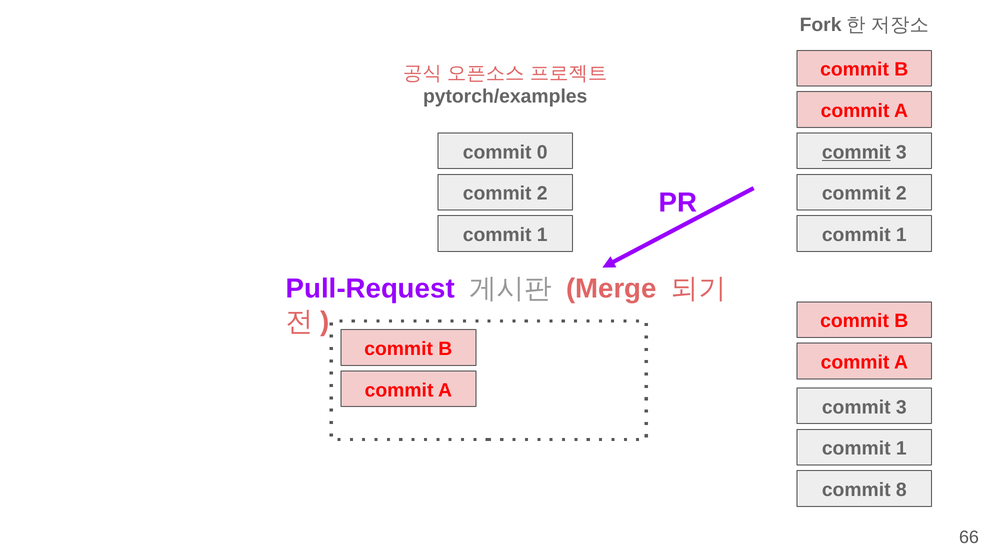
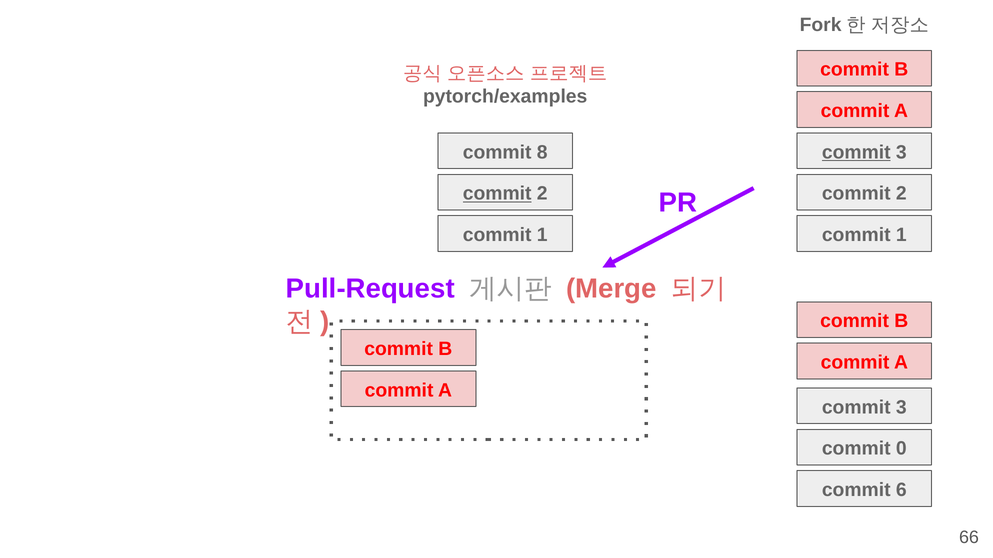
0: 0 -> 8
commit at (497, 194) underline: none -> present
1 at (901, 449): 1 -> 0
8: 8 -> 6
